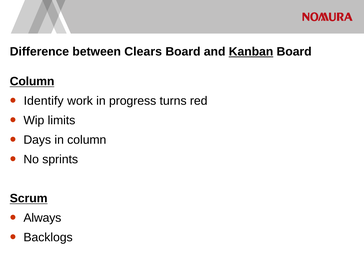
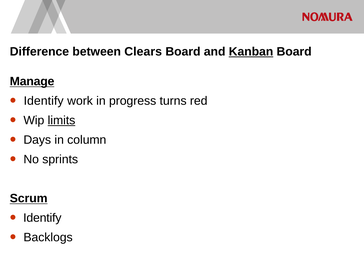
Column at (32, 81): Column -> Manage
limits underline: none -> present
Always at (42, 218): Always -> Identify
